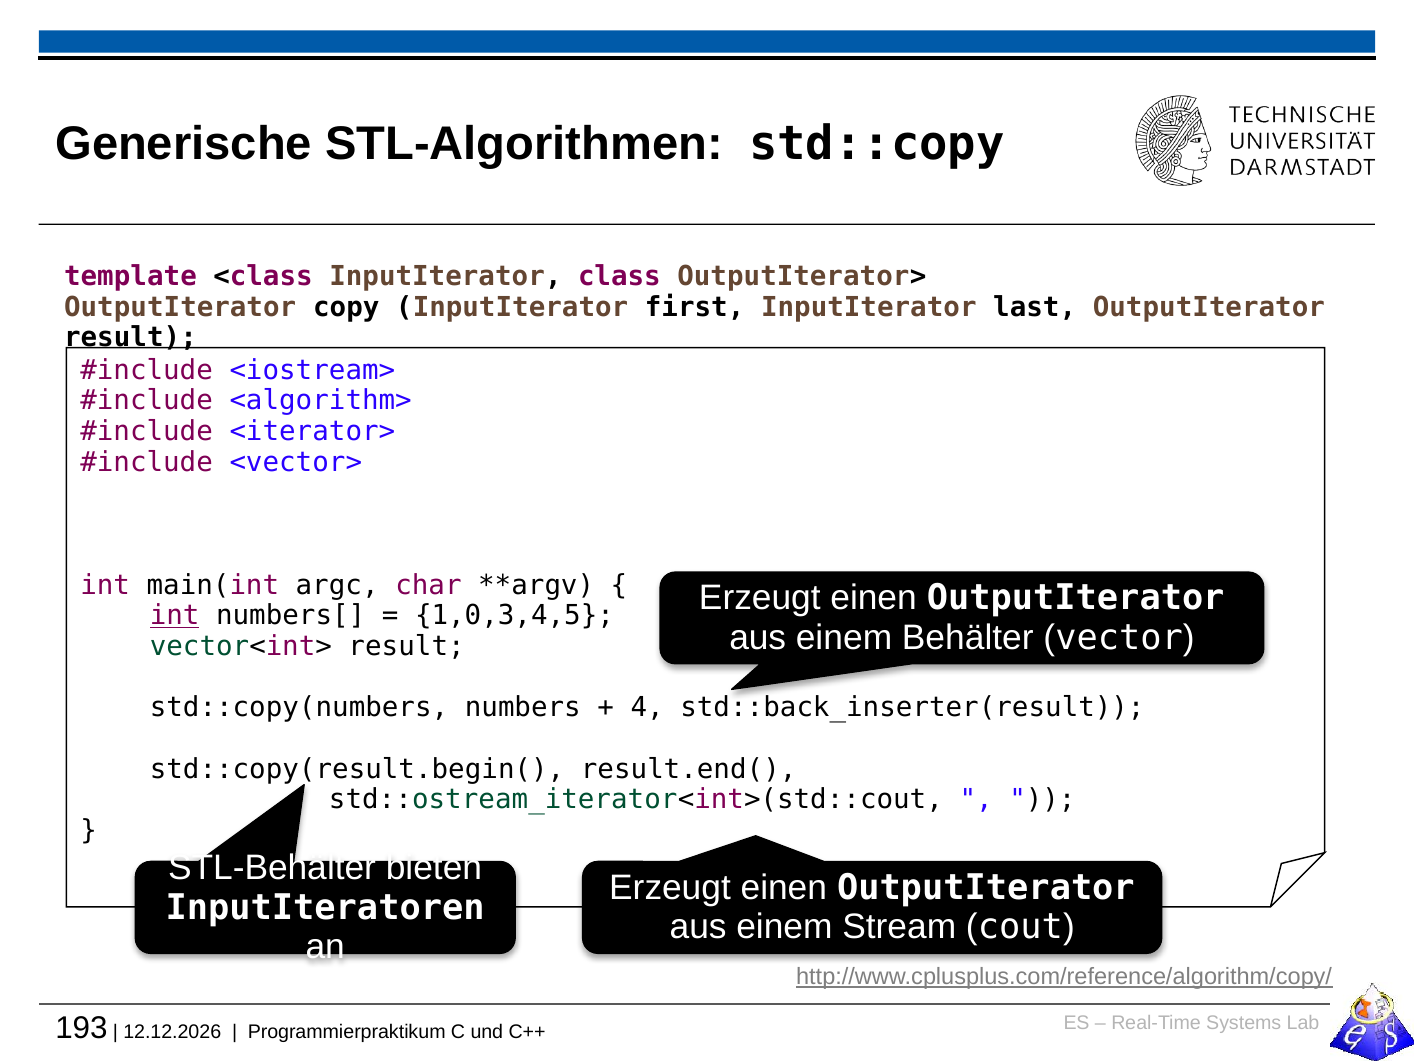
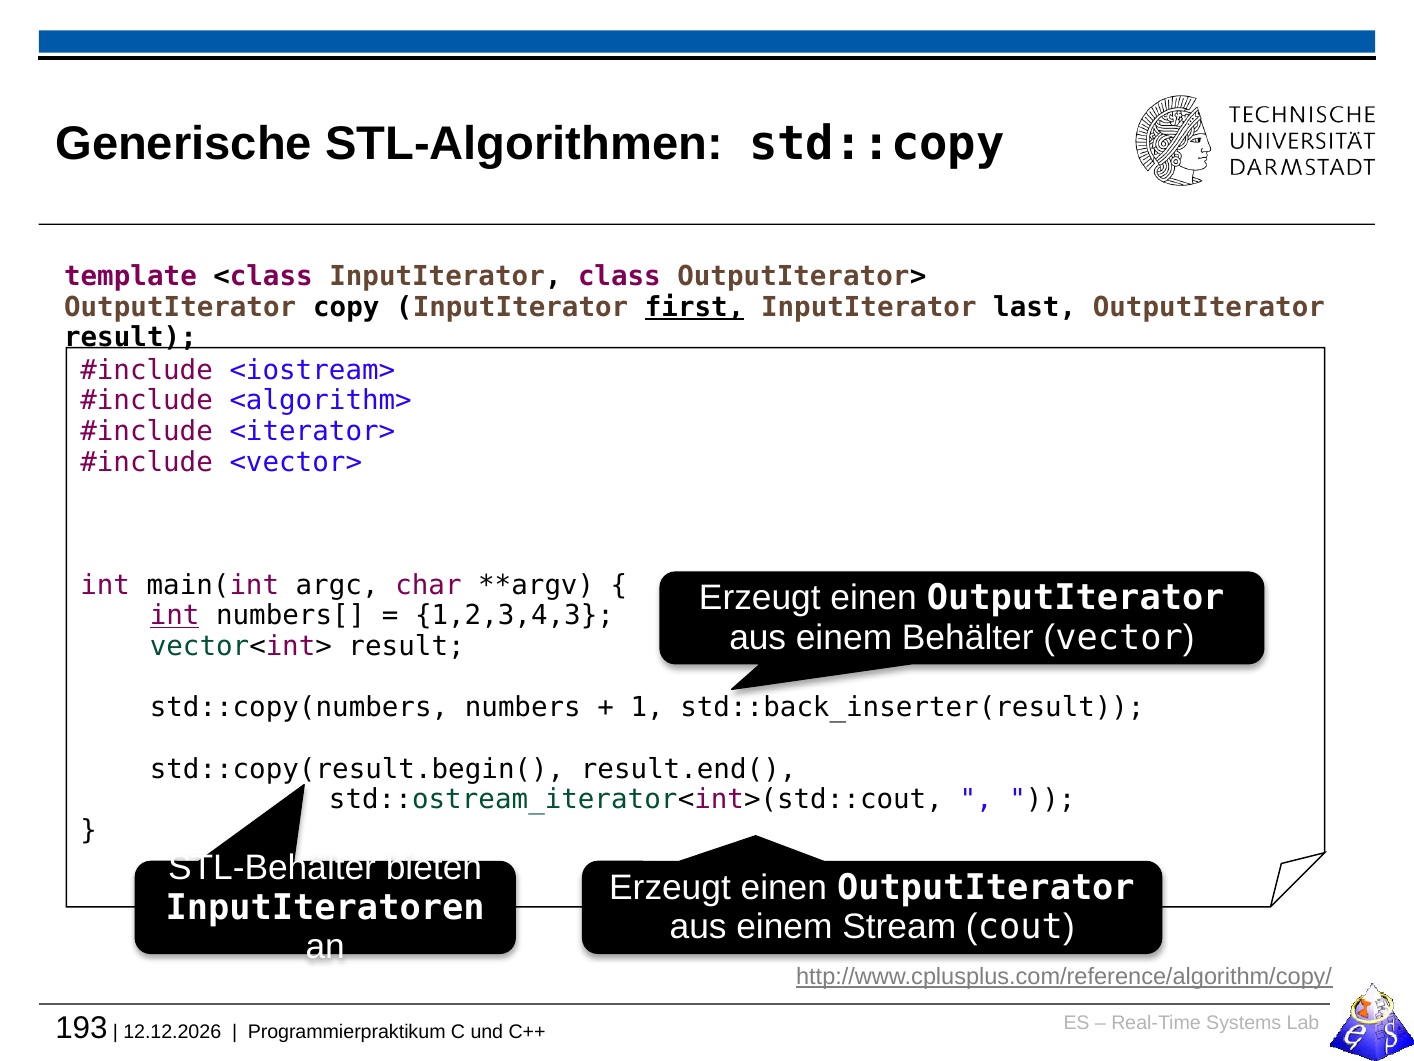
first underline: none -> present
1,0,3,4,5: 1,0,3,4,5 -> 1,2,3,4,3
4: 4 -> 1
